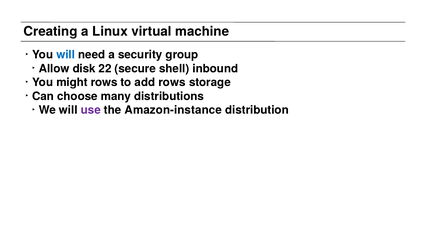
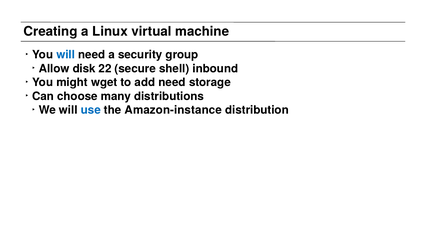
might rows: rows -> wget
add rows: rows -> need
use colour: purple -> blue
